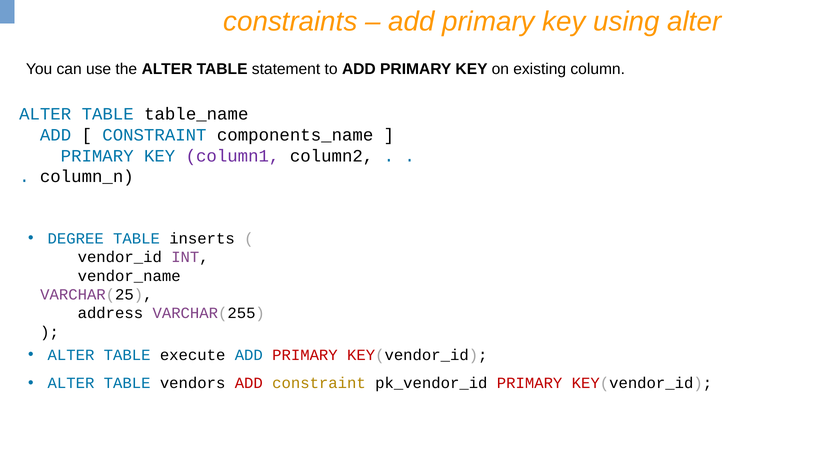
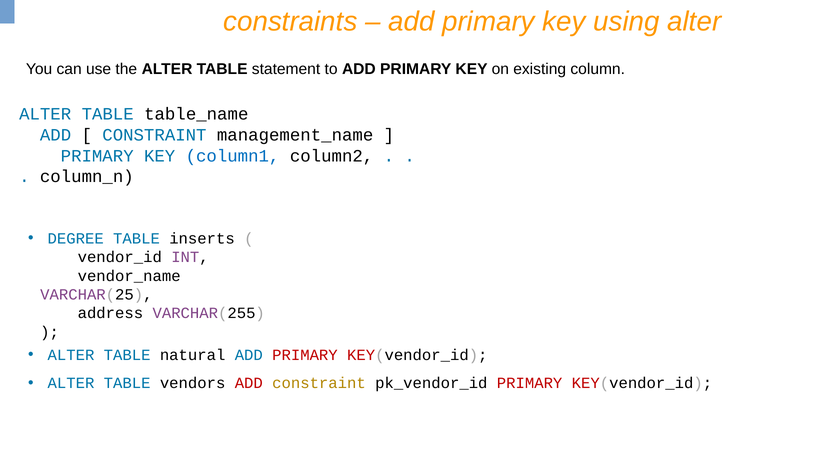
components_name: components_name -> management_name
column1 colour: purple -> blue
execute: execute -> natural
